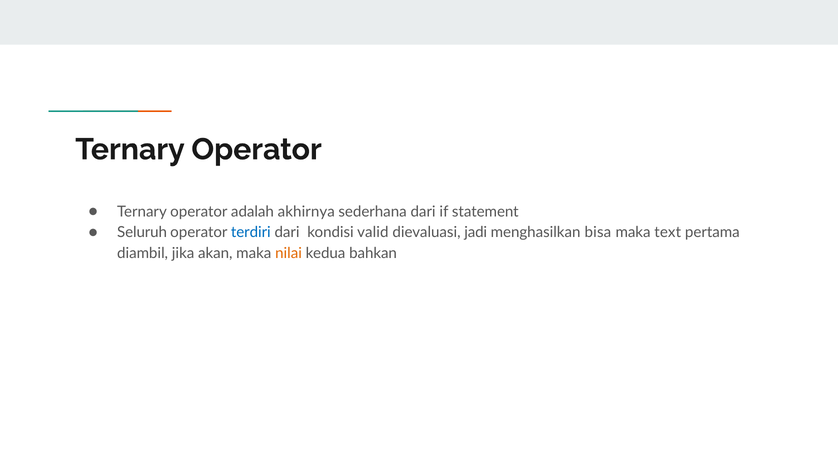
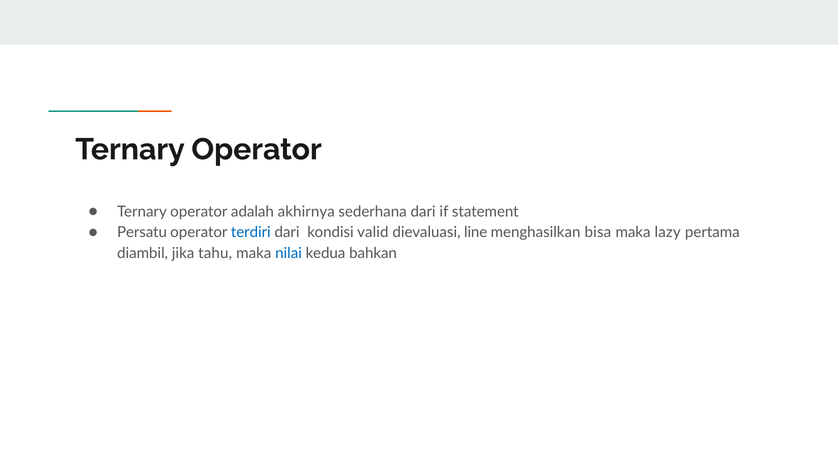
Seluruh: Seluruh -> Persatu
jadi: jadi -> line
text: text -> lazy
akan: akan -> tahu
nilai colour: orange -> blue
